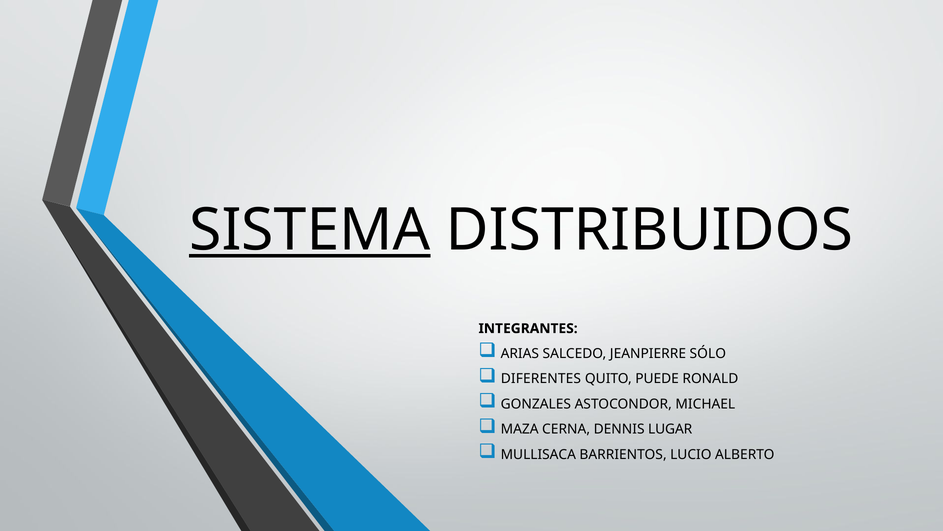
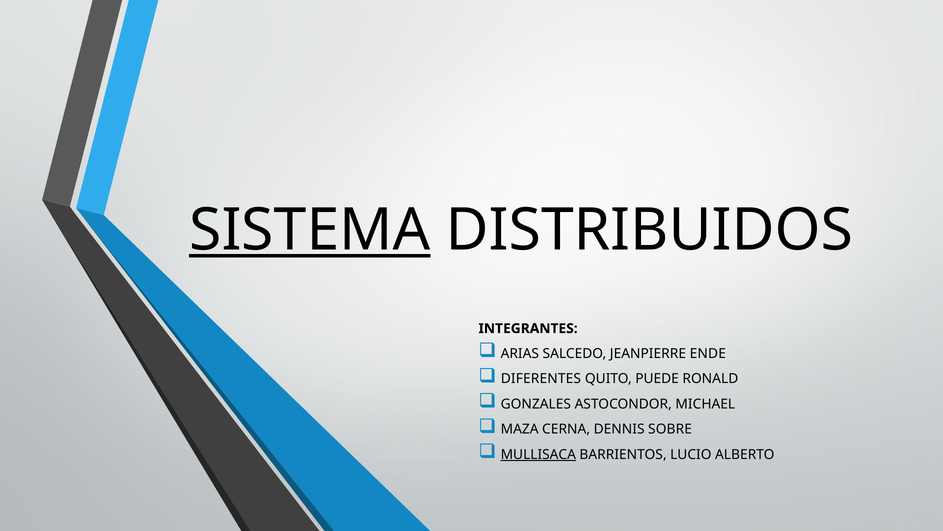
SÓLO: SÓLO -> ENDE
LUGAR: LUGAR -> SOBRE
MULLISACA underline: none -> present
